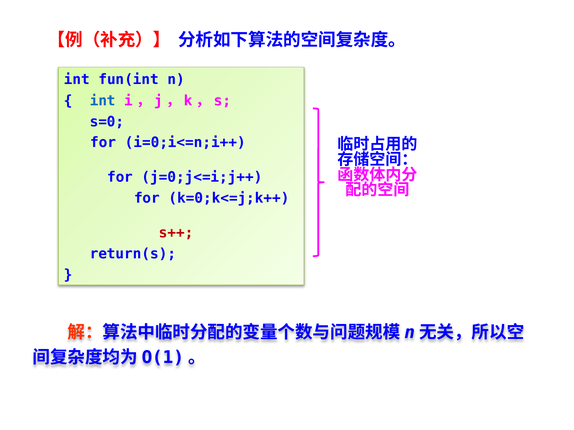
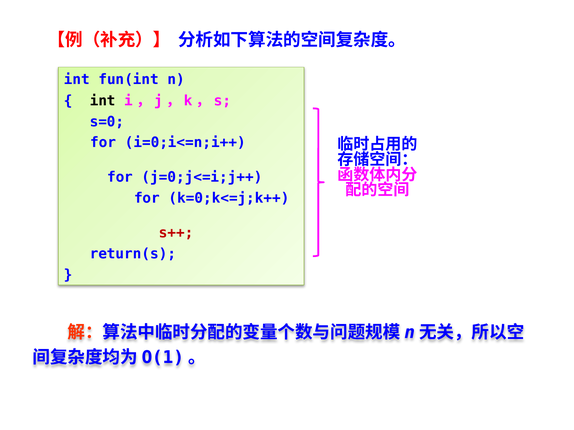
int at (103, 101) colour: blue -> black
